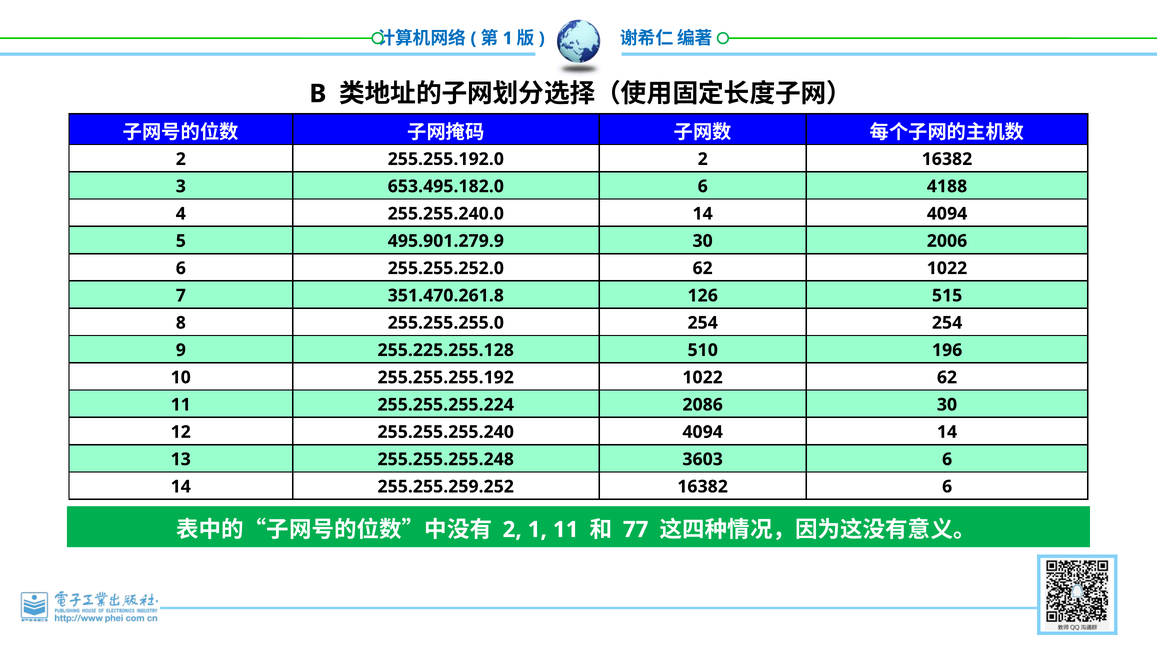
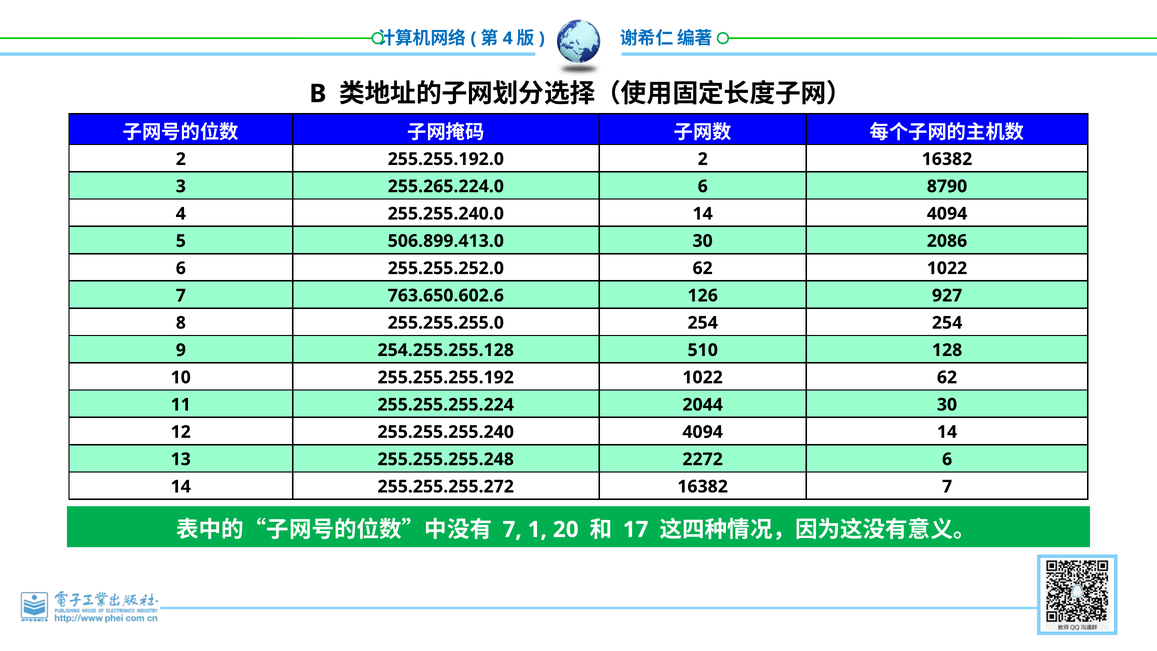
1 at (508, 38): 1 -> 4
653.495.182.0: 653.495.182.0 -> 255.265.224.0
4188: 4188 -> 8790
495.901.279.9: 495.901.279.9 -> 506.899.413.0
2006: 2006 -> 2086
351.470.261.8: 351.470.261.8 -> 763.650.602.6
515: 515 -> 927
255.225.255.128: 255.225.255.128 -> 254.255.255.128
196: 196 -> 128
2086: 2086 -> 2044
3603: 3603 -> 2272
255.255.259.252: 255.255.259.252 -> 255.255.255.272
16382 6: 6 -> 7
2 at (512, 529): 2 -> 7
1 11: 11 -> 20
77: 77 -> 17
